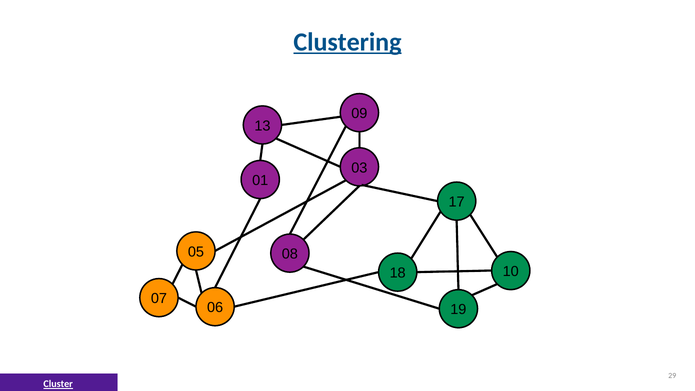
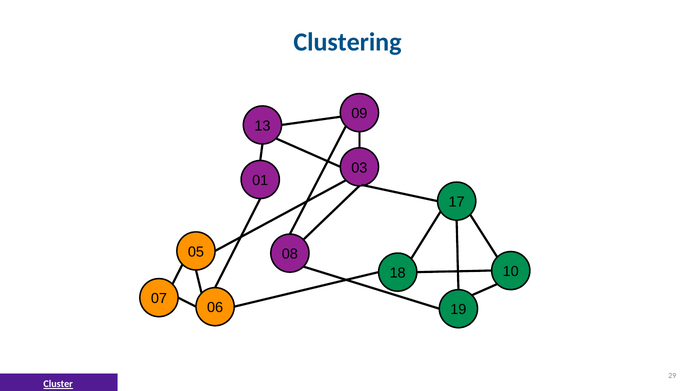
Clustering underline: present -> none
